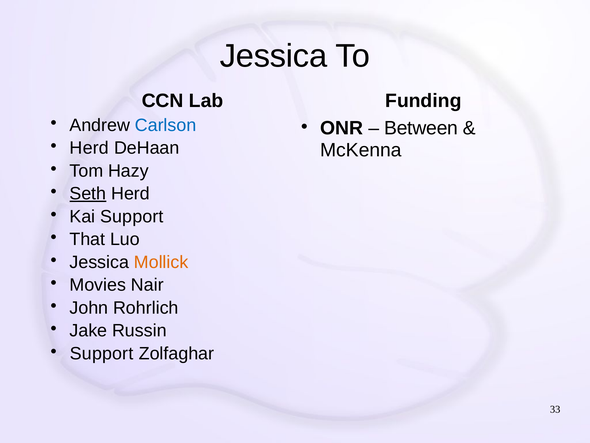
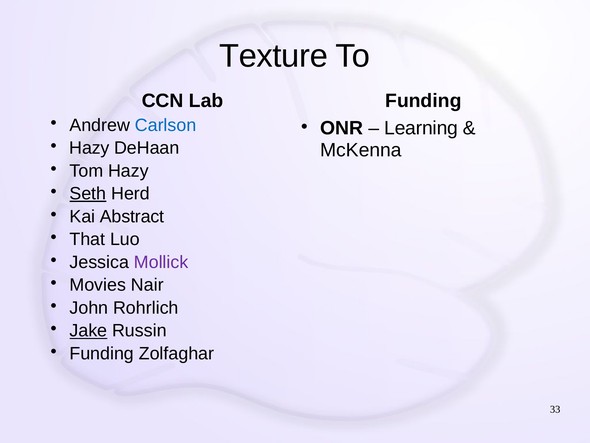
Jessica at (273, 56): Jessica -> Texture
Between: Between -> Learning
Herd at (89, 148): Herd -> Hazy
Kai Support: Support -> Abstract
Mollick colour: orange -> purple
Jake underline: none -> present
Support at (102, 353): Support -> Funding
